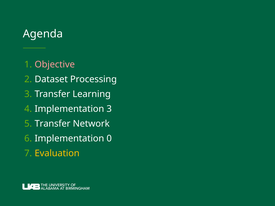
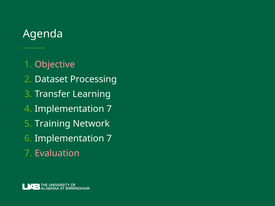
3 at (109, 109): 3 -> 7
Transfer at (53, 124): Transfer -> Training
0 at (109, 139): 0 -> 7
Evaluation colour: yellow -> pink
